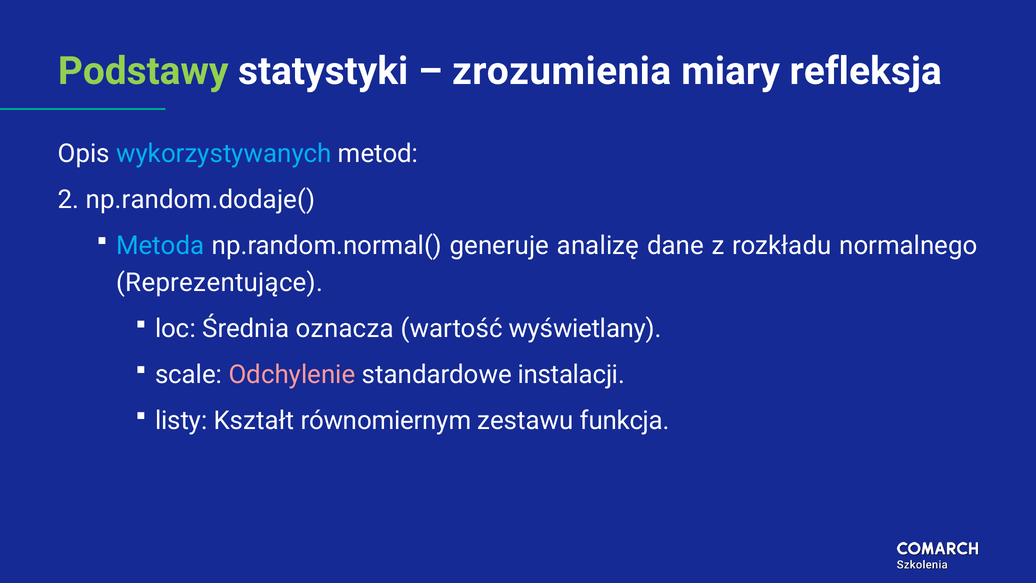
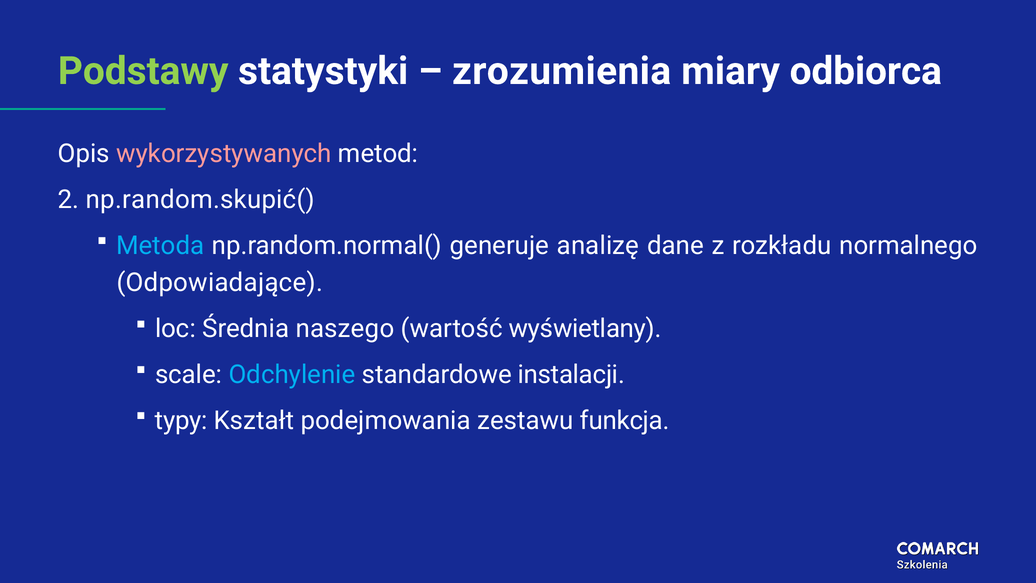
refleksja: refleksja -> odbiorca
wykorzystywanych colour: light blue -> pink
np.random.dodaje(: np.random.dodaje( -> np.random.skupić(
Reprezentujące: Reprezentujące -> Odpowiadające
oznacza: oznacza -> naszego
Odchylenie colour: pink -> light blue
listy: listy -> typy
równomiernym: równomiernym -> podejmowania
